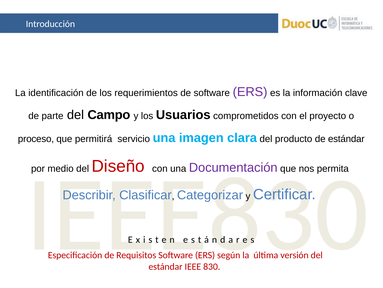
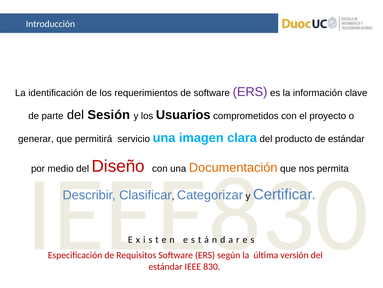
Campo: Campo -> Sesión
proceso: proceso -> generar
Documentación colour: purple -> orange
